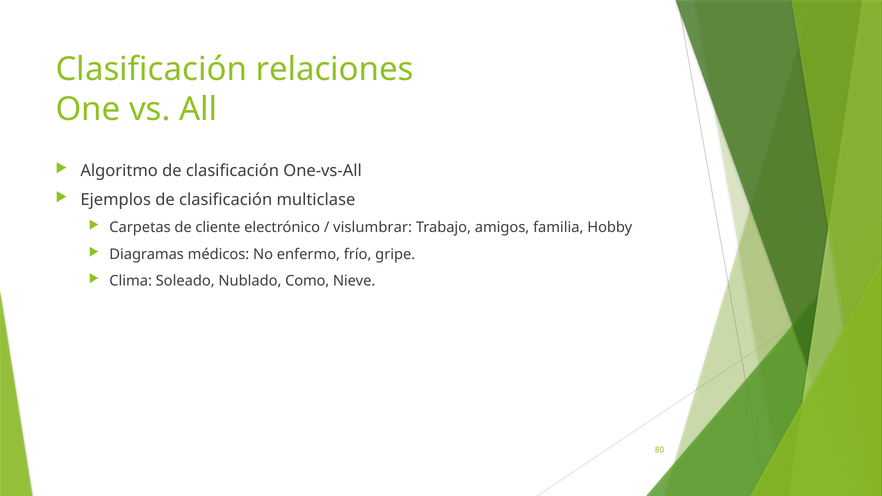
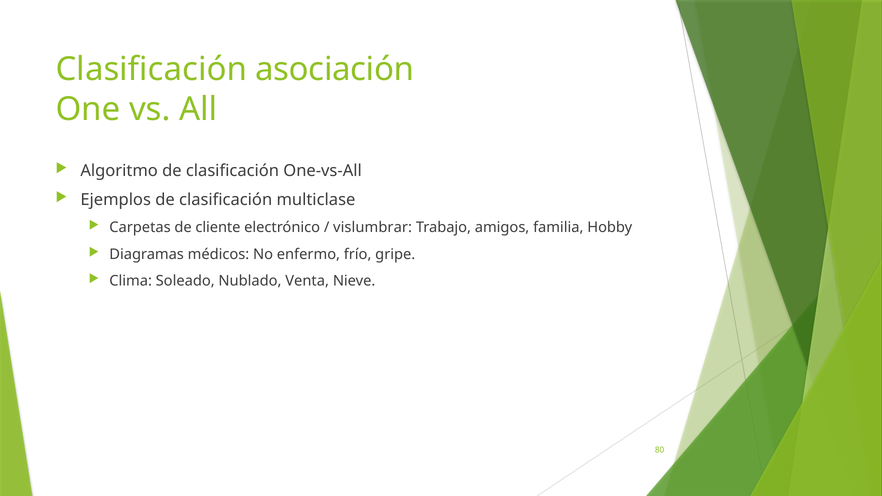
relaciones: relaciones -> asociación
Como: Como -> Venta
